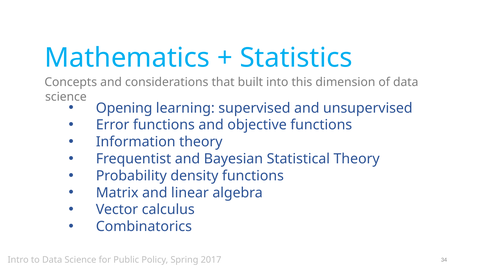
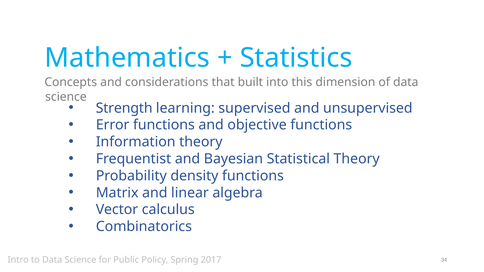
Opening: Opening -> Strength
